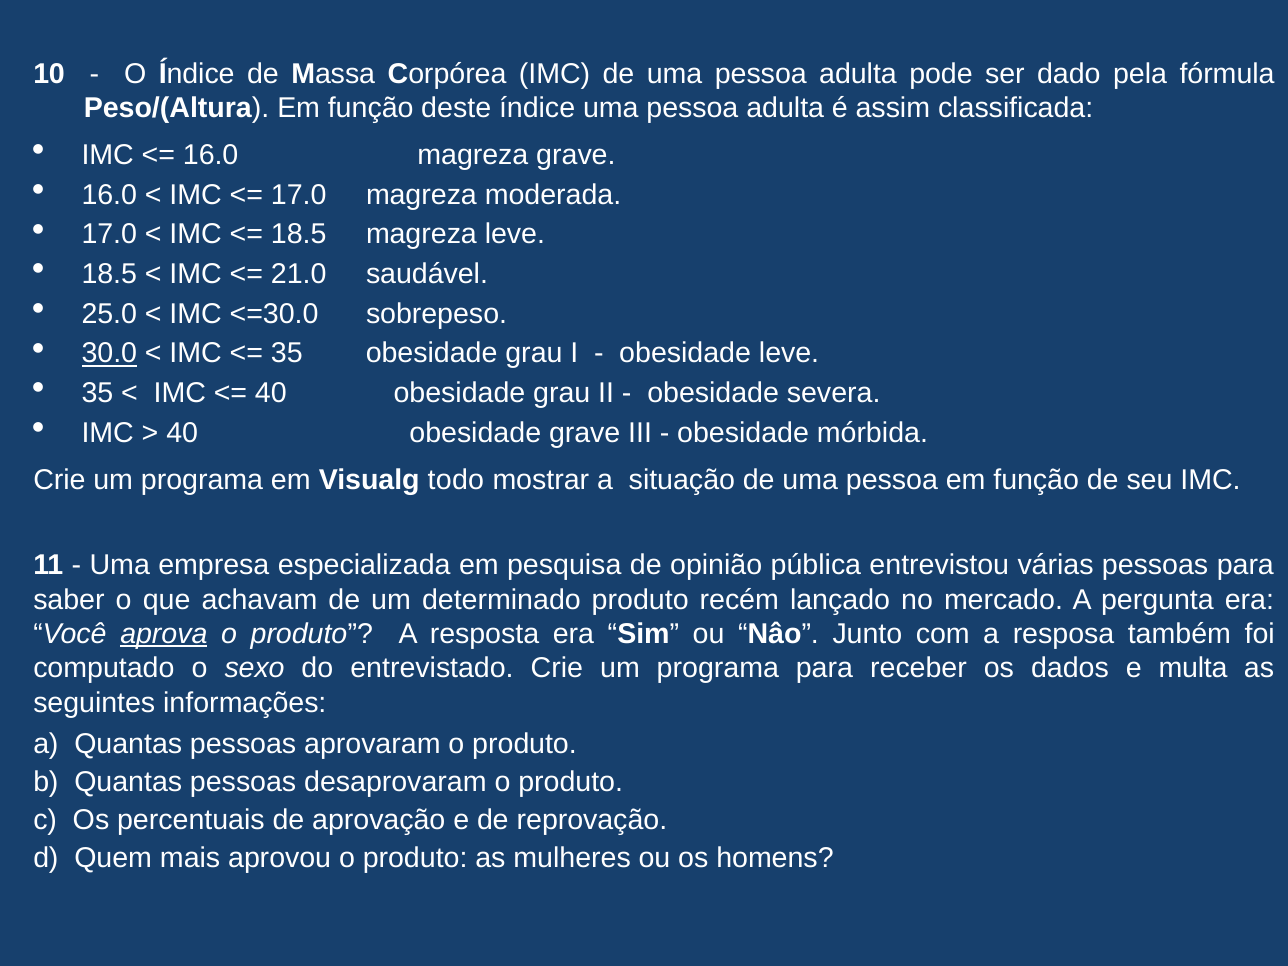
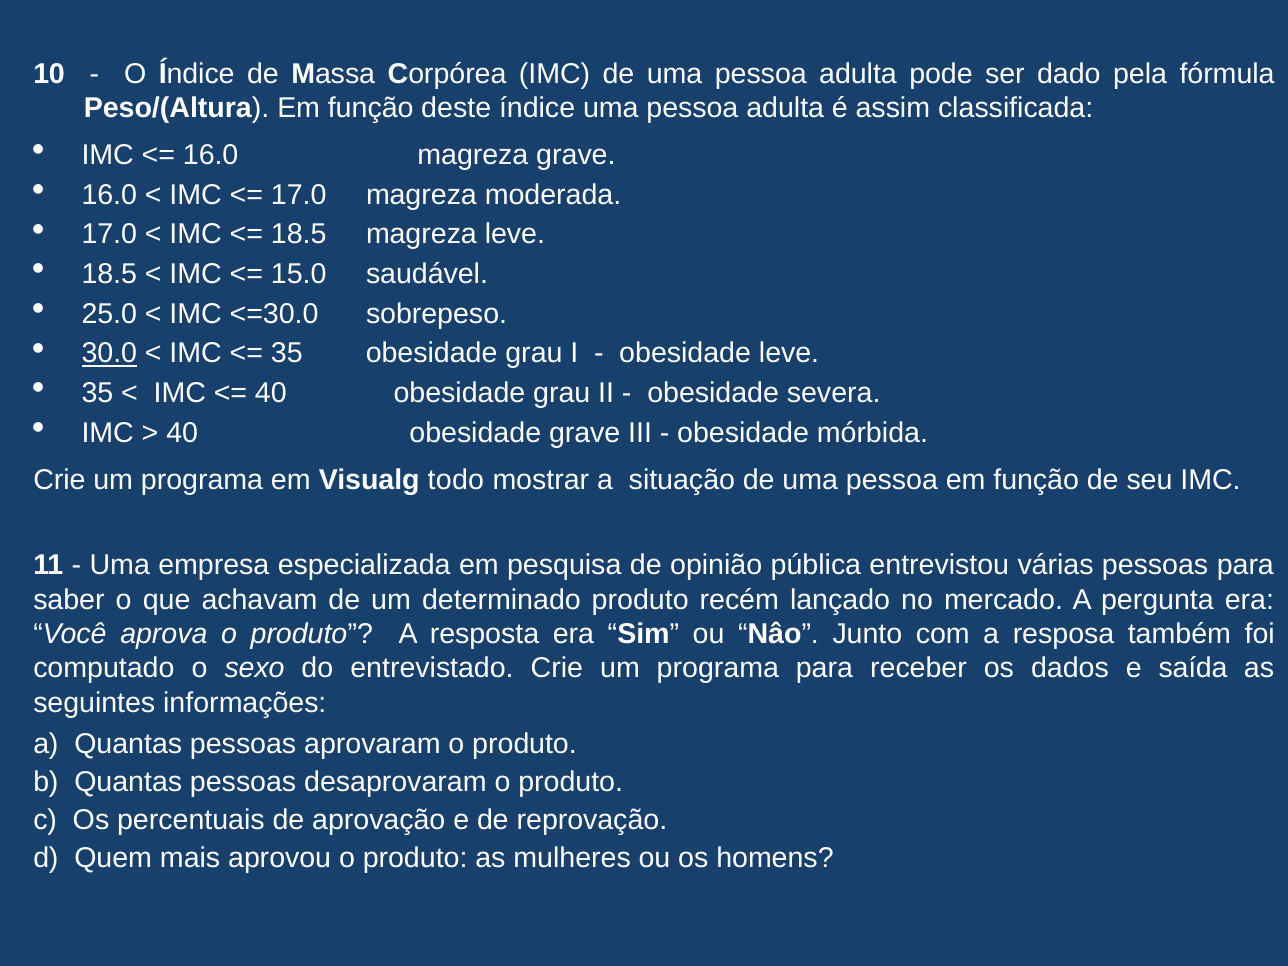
21.0: 21.0 -> 15.0
aprova underline: present -> none
multa: multa -> saída
